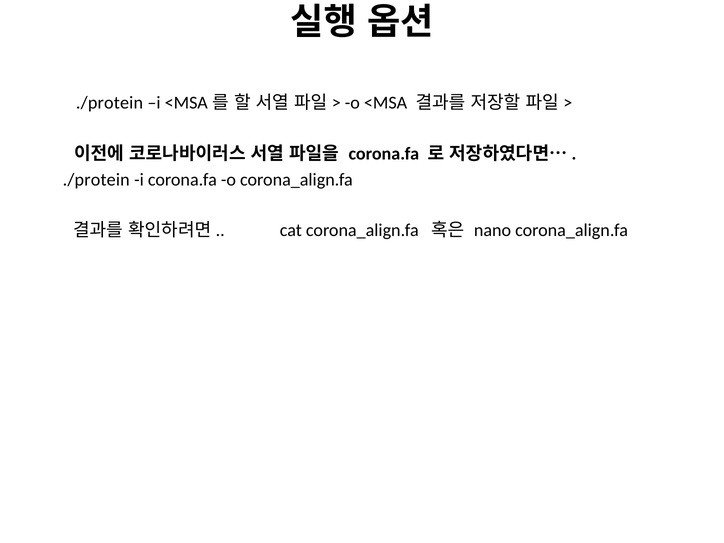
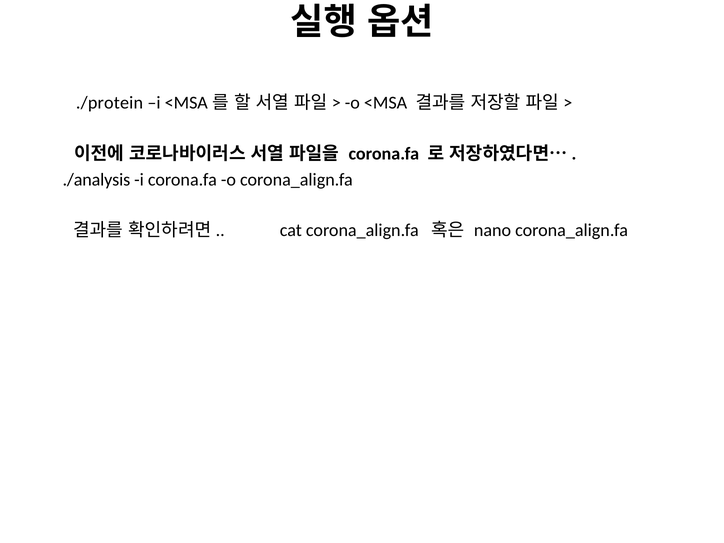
./protein at (96, 180): ./protein -> ./analysis
